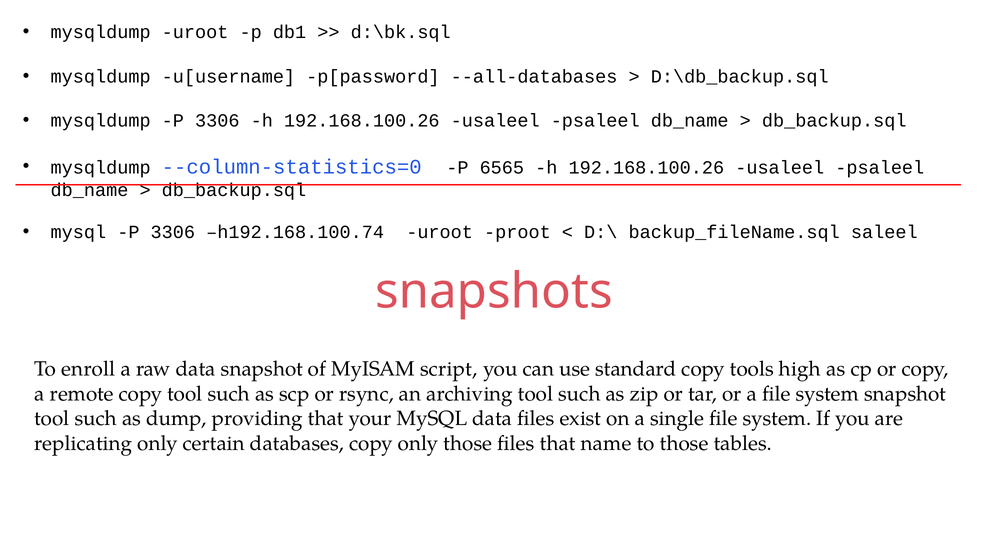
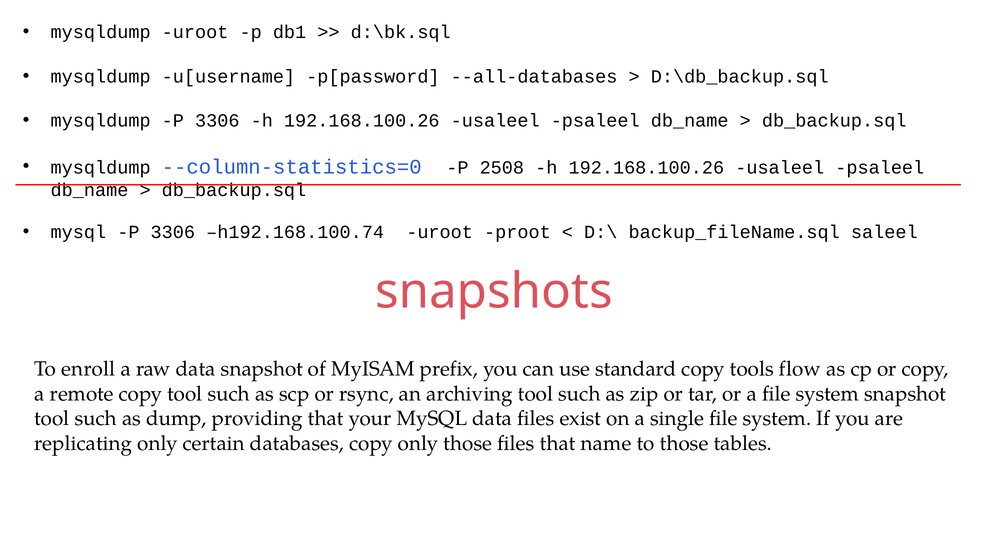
6565: 6565 -> 2508
script: script -> prefix
high: high -> flow
